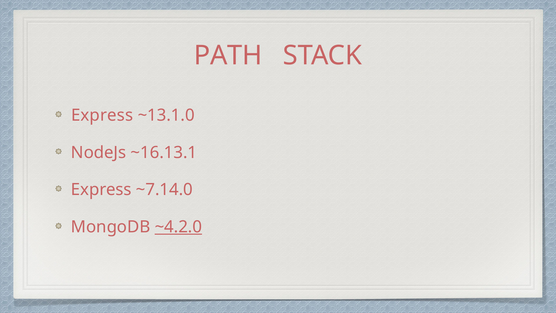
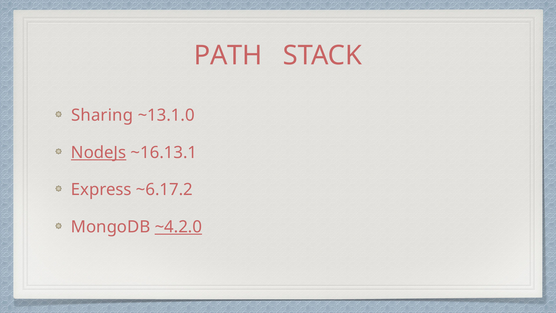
Express at (102, 115): Express -> Sharing
NodeJs underline: none -> present
~7.14.0: ~7.14.0 -> ~6.17.2
